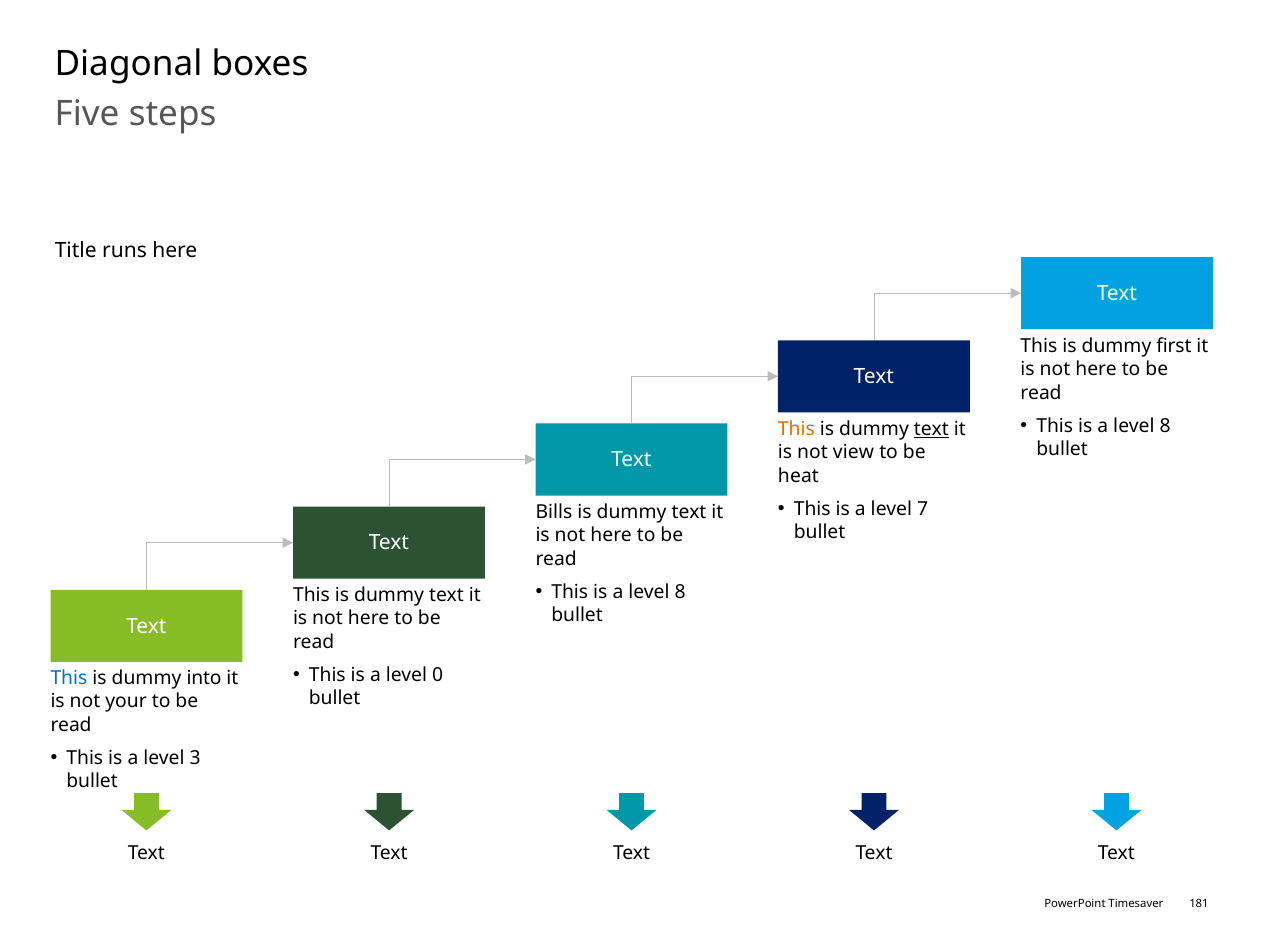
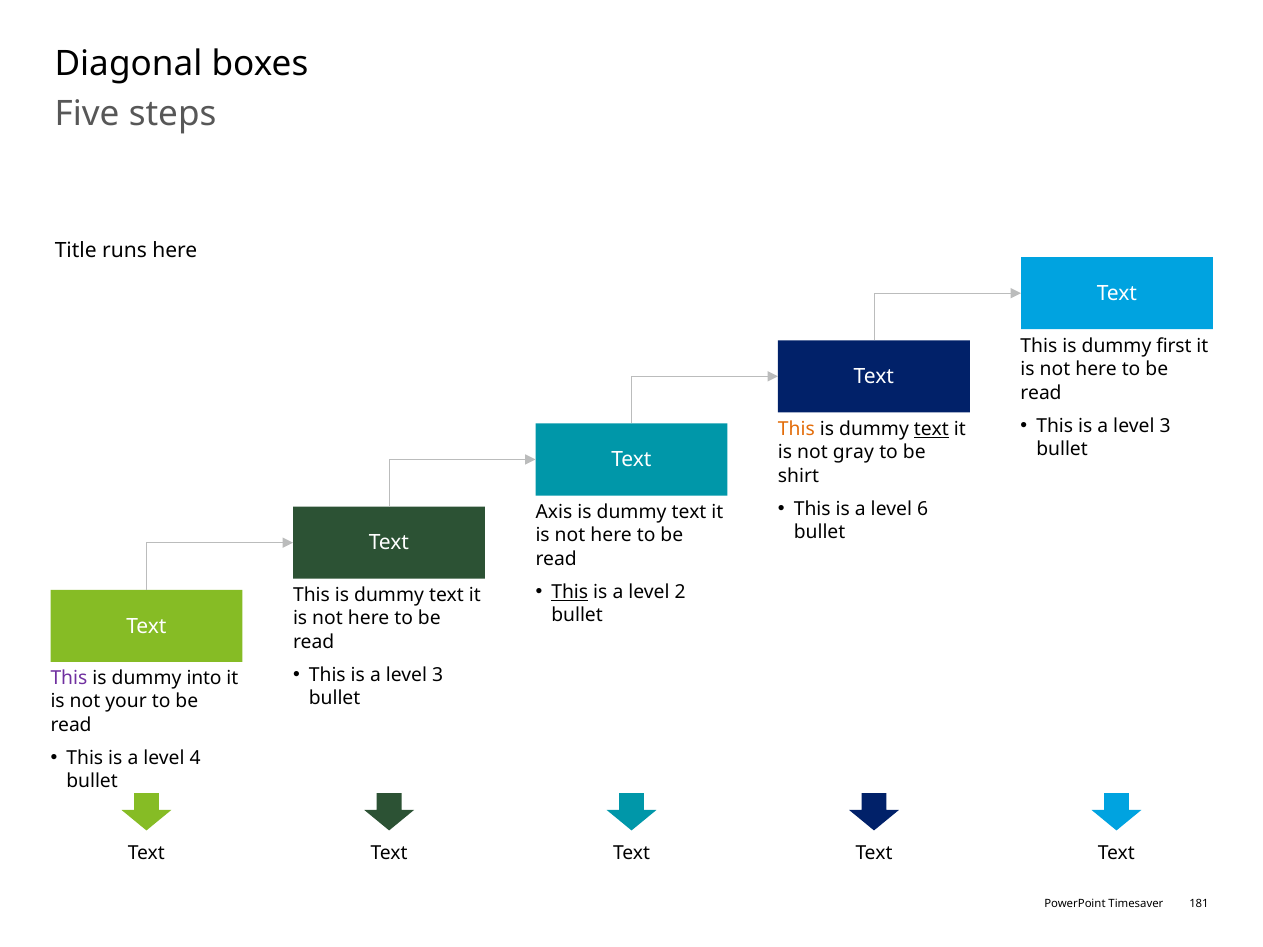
8 at (1165, 426): 8 -> 3
view: view -> gray
heat: heat -> shirt
7: 7 -> 6
Bills: Bills -> Axis
This at (570, 593) underline: none -> present
8 at (680, 593): 8 -> 2
0 at (438, 676): 0 -> 3
This at (69, 679) colour: blue -> purple
3: 3 -> 4
